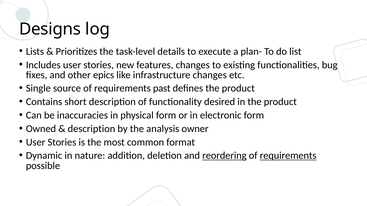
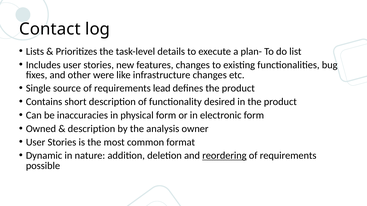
Designs: Designs -> Contact
epics: epics -> were
past: past -> lead
requirements at (288, 156) underline: present -> none
